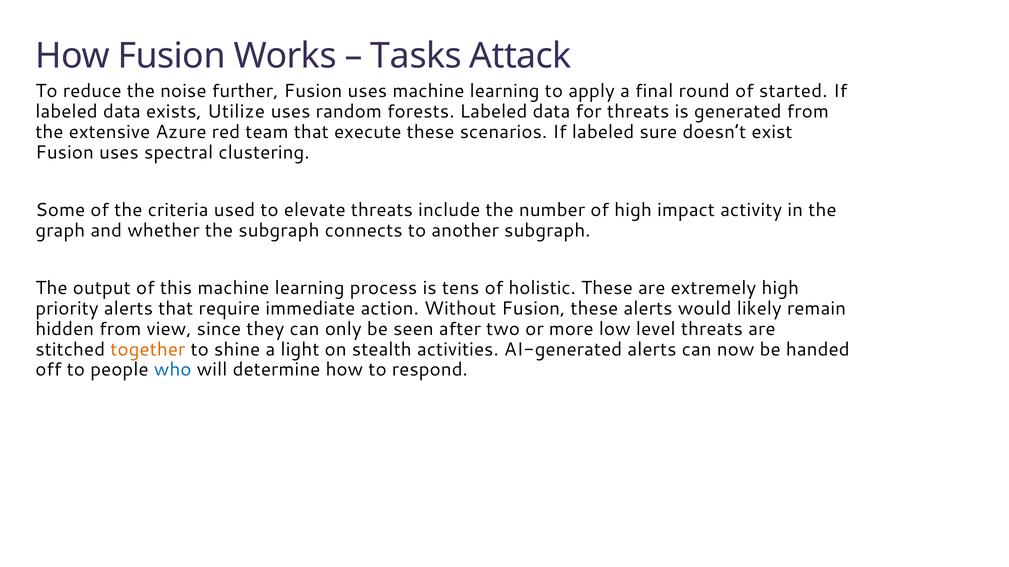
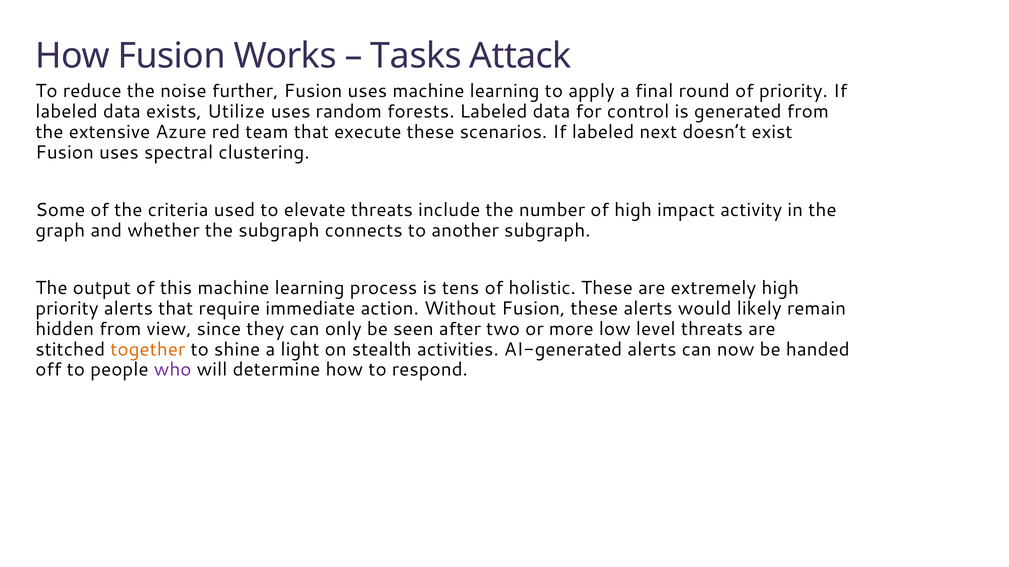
of started: started -> priority
for threats: threats -> control
sure: sure -> next
who colour: blue -> purple
